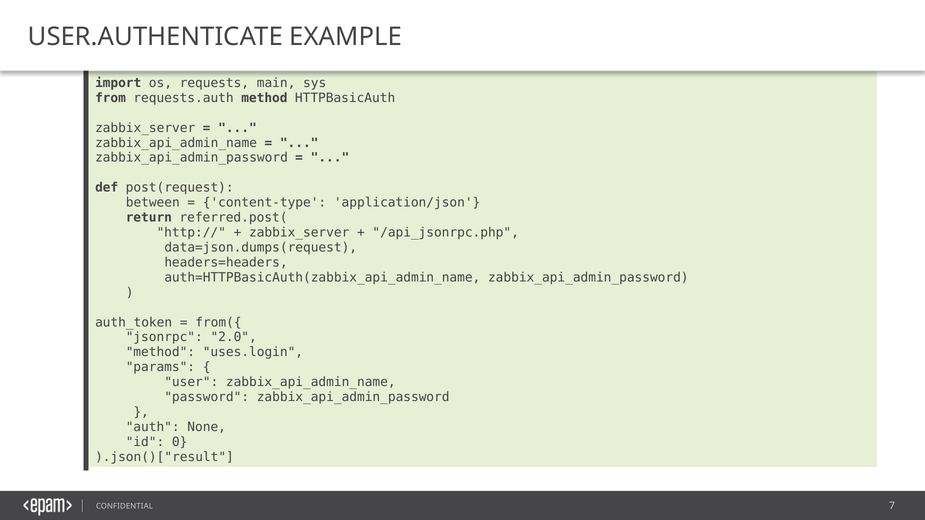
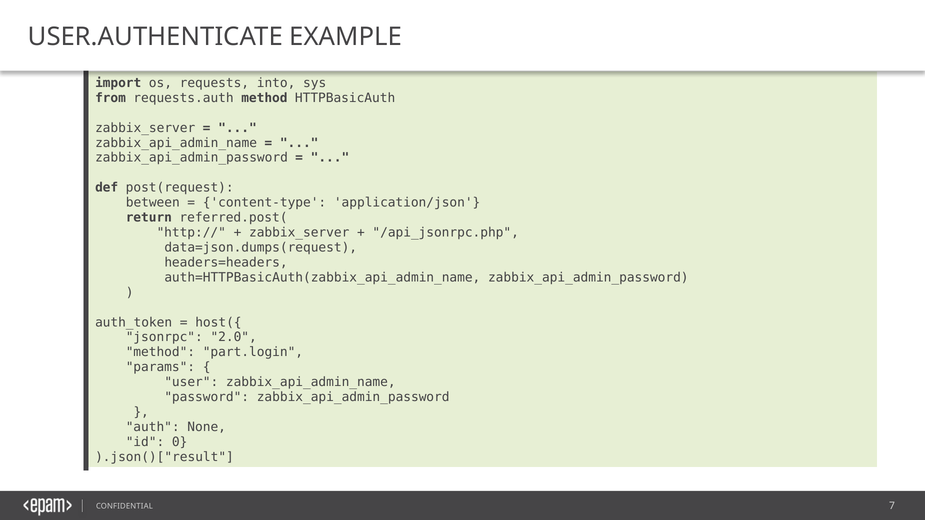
main: main -> into
from({: from({ -> host({
uses.login: uses.login -> part.login
